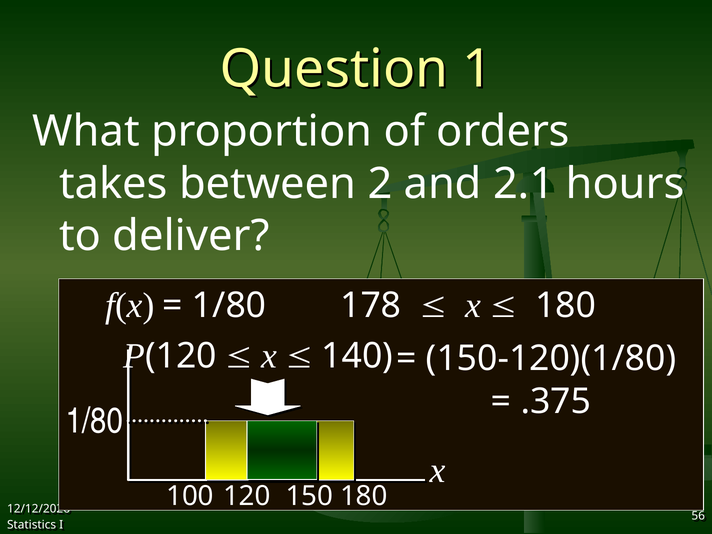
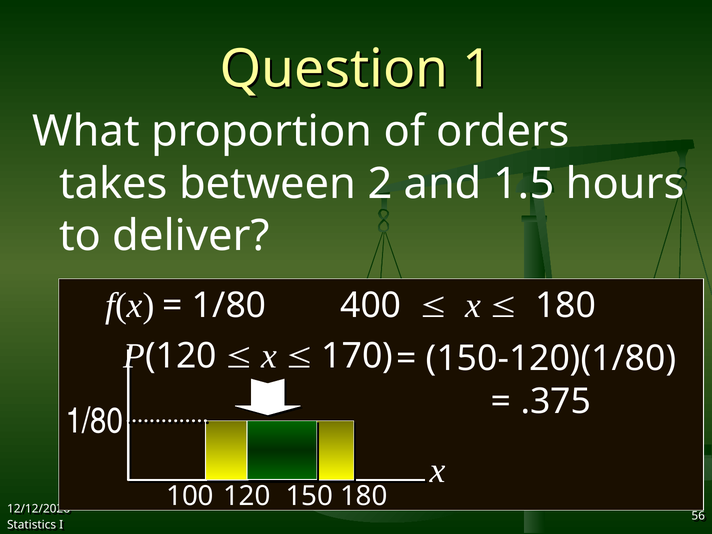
2.1: 2.1 -> 1.5
178: 178 -> 400
140: 140 -> 170
